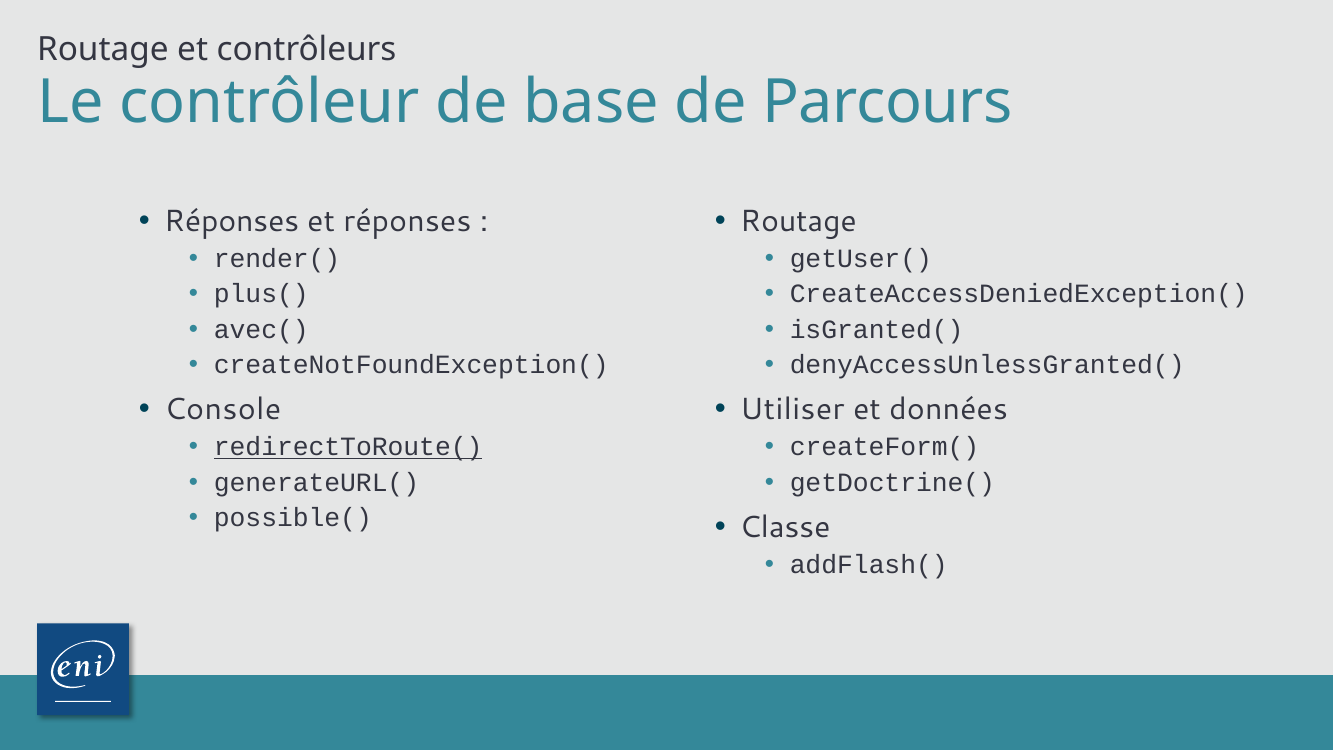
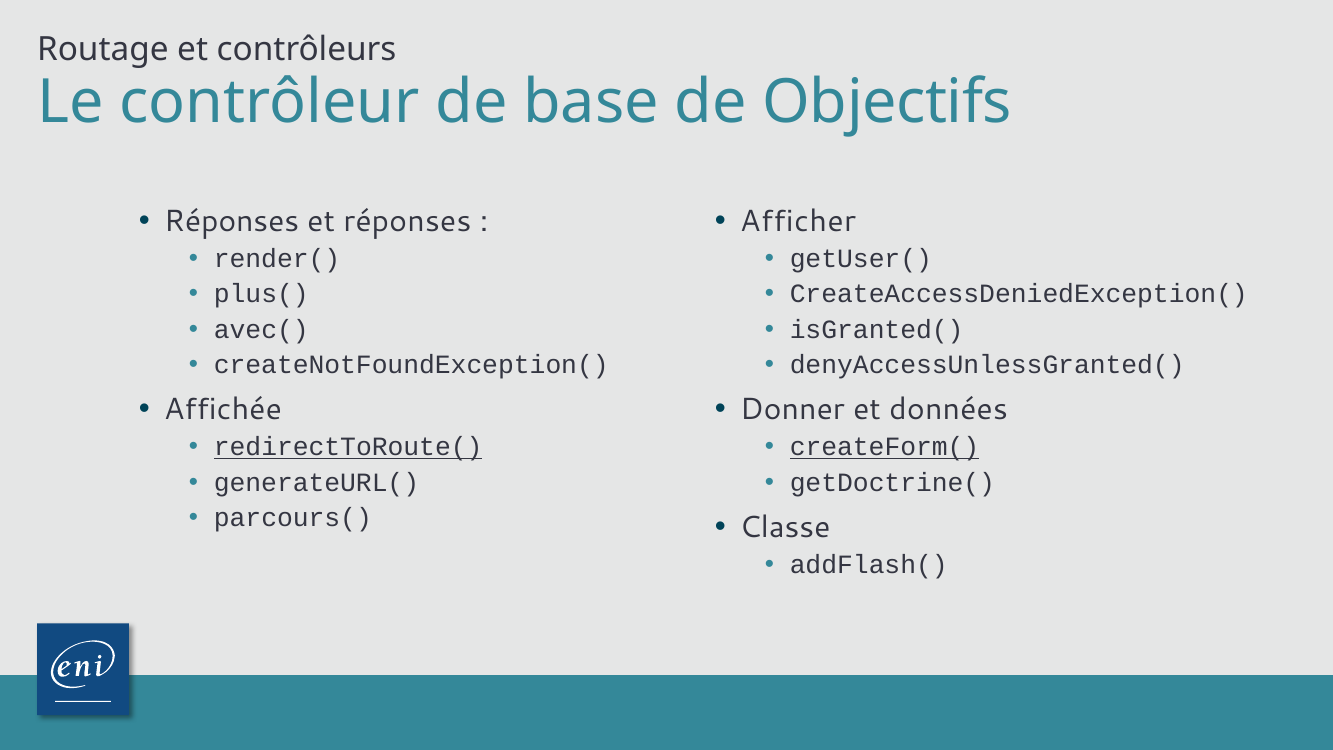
Parcours: Parcours -> Objectifs
Routage at (798, 221): Routage -> Afficher
Console: Console -> Affichée
Utiliser: Utiliser -> Donner
createForm( underline: none -> present
possible(: possible( -> parcours(
